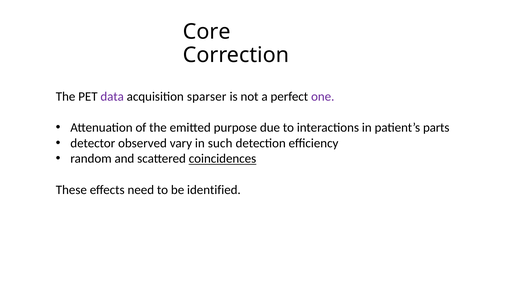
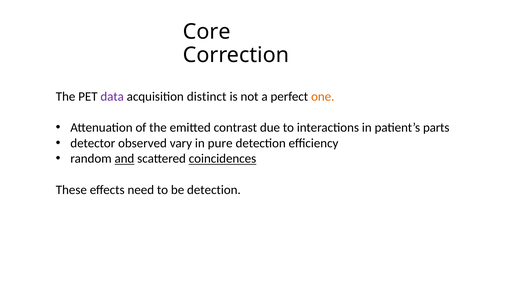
sparser: sparser -> distinct
one colour: purple -> orange
purpose: purpose -> contrast
such: such -> pure
and underline: none -> present
be identified: identified -> detection
